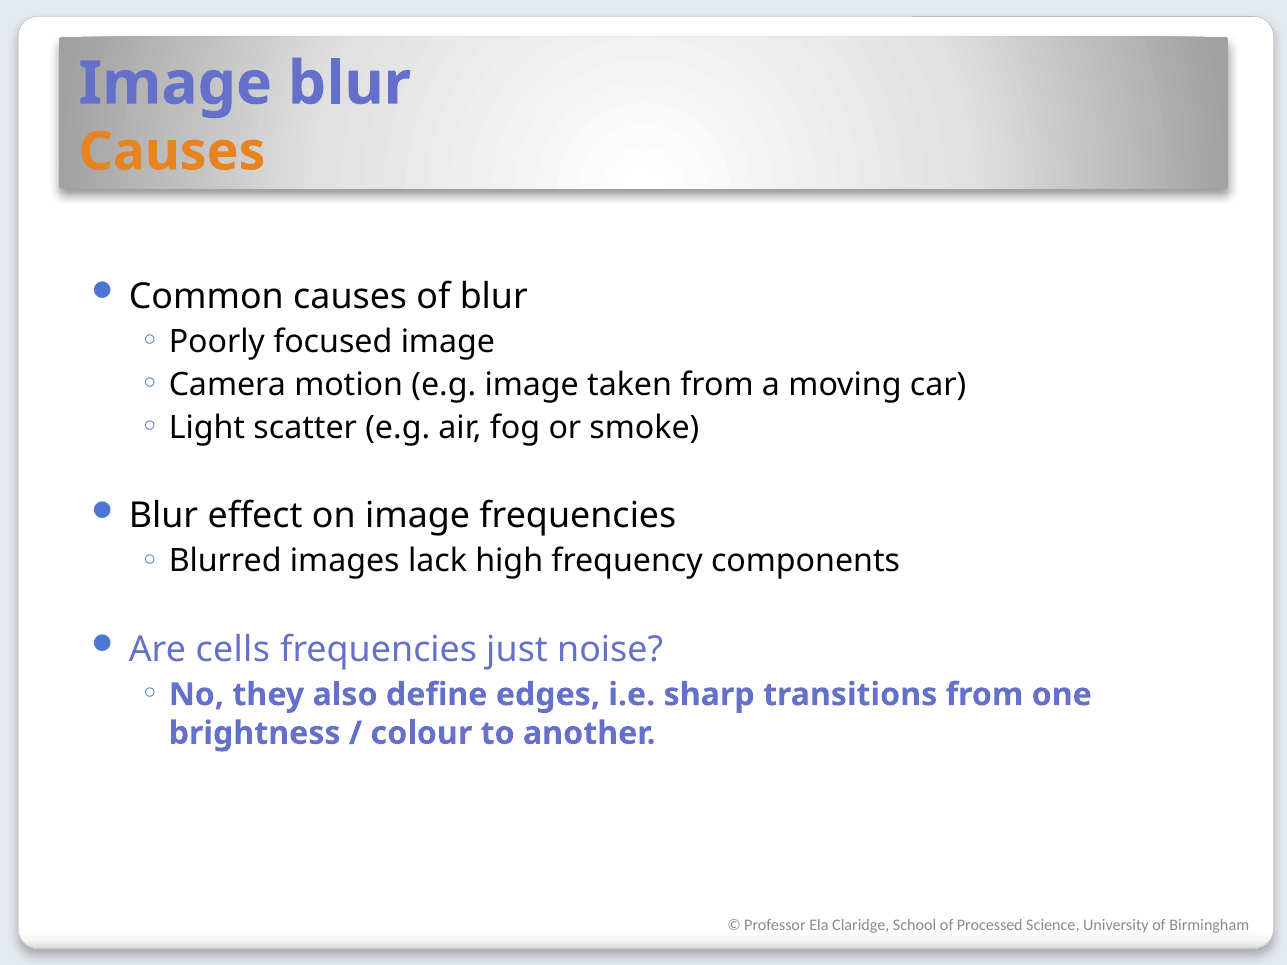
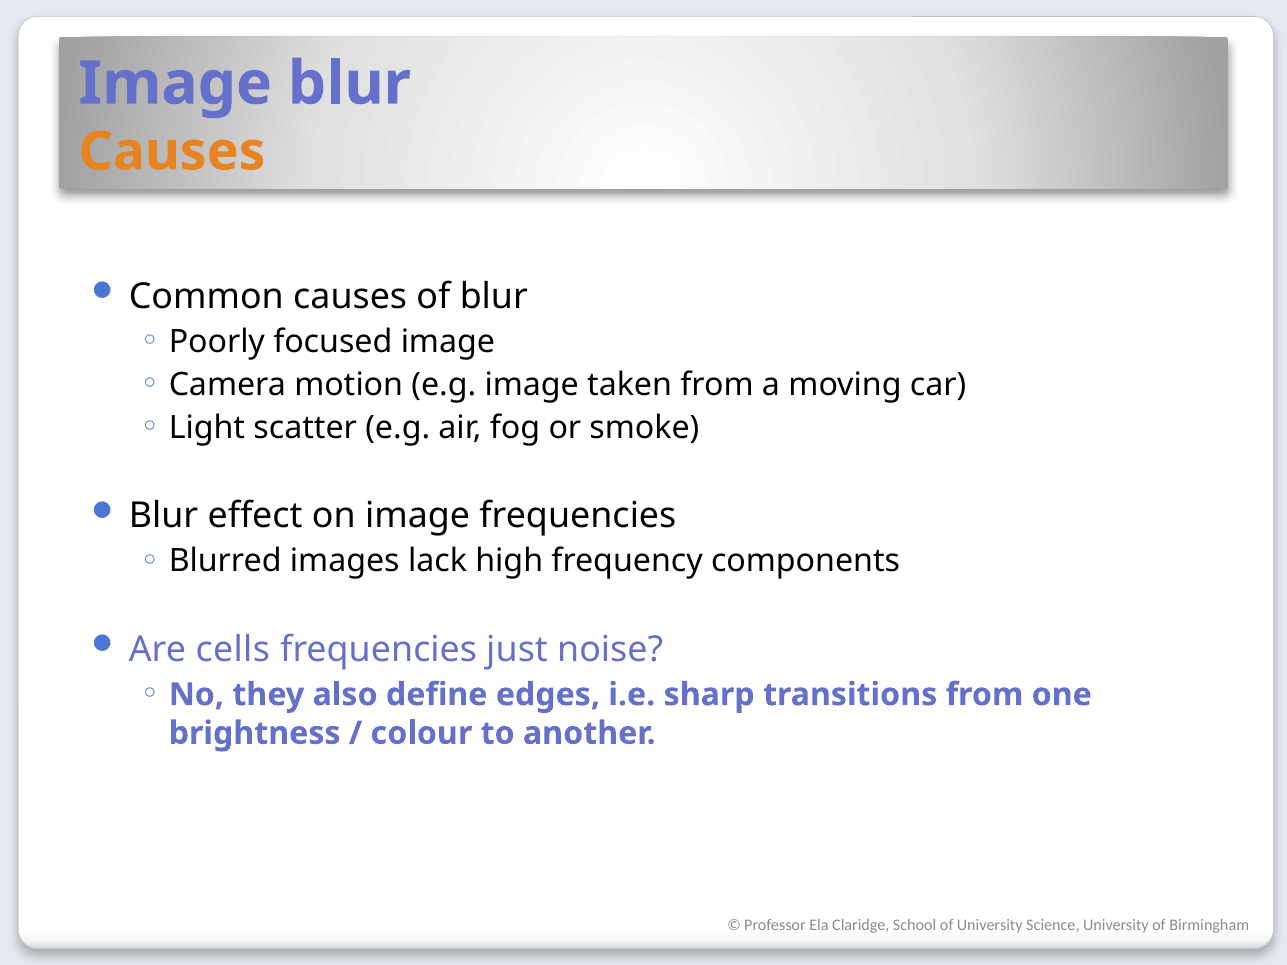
of Processed: Processed -> University
